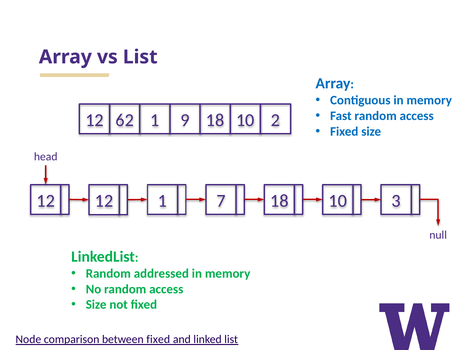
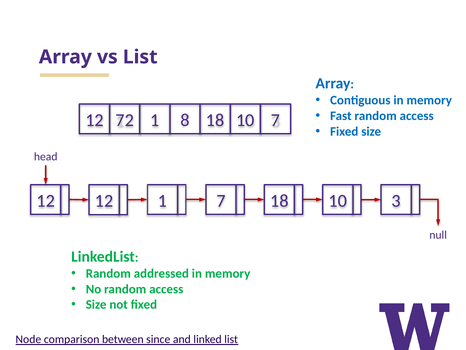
62: 62 -> 72
9: 9 -> 8
10 2: 2 -> 7
between fixed: fixed -> since
